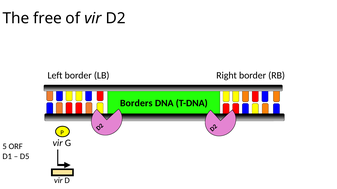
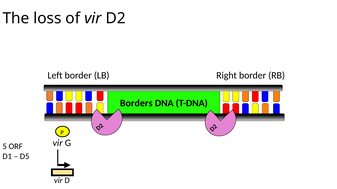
free: free -> loss
